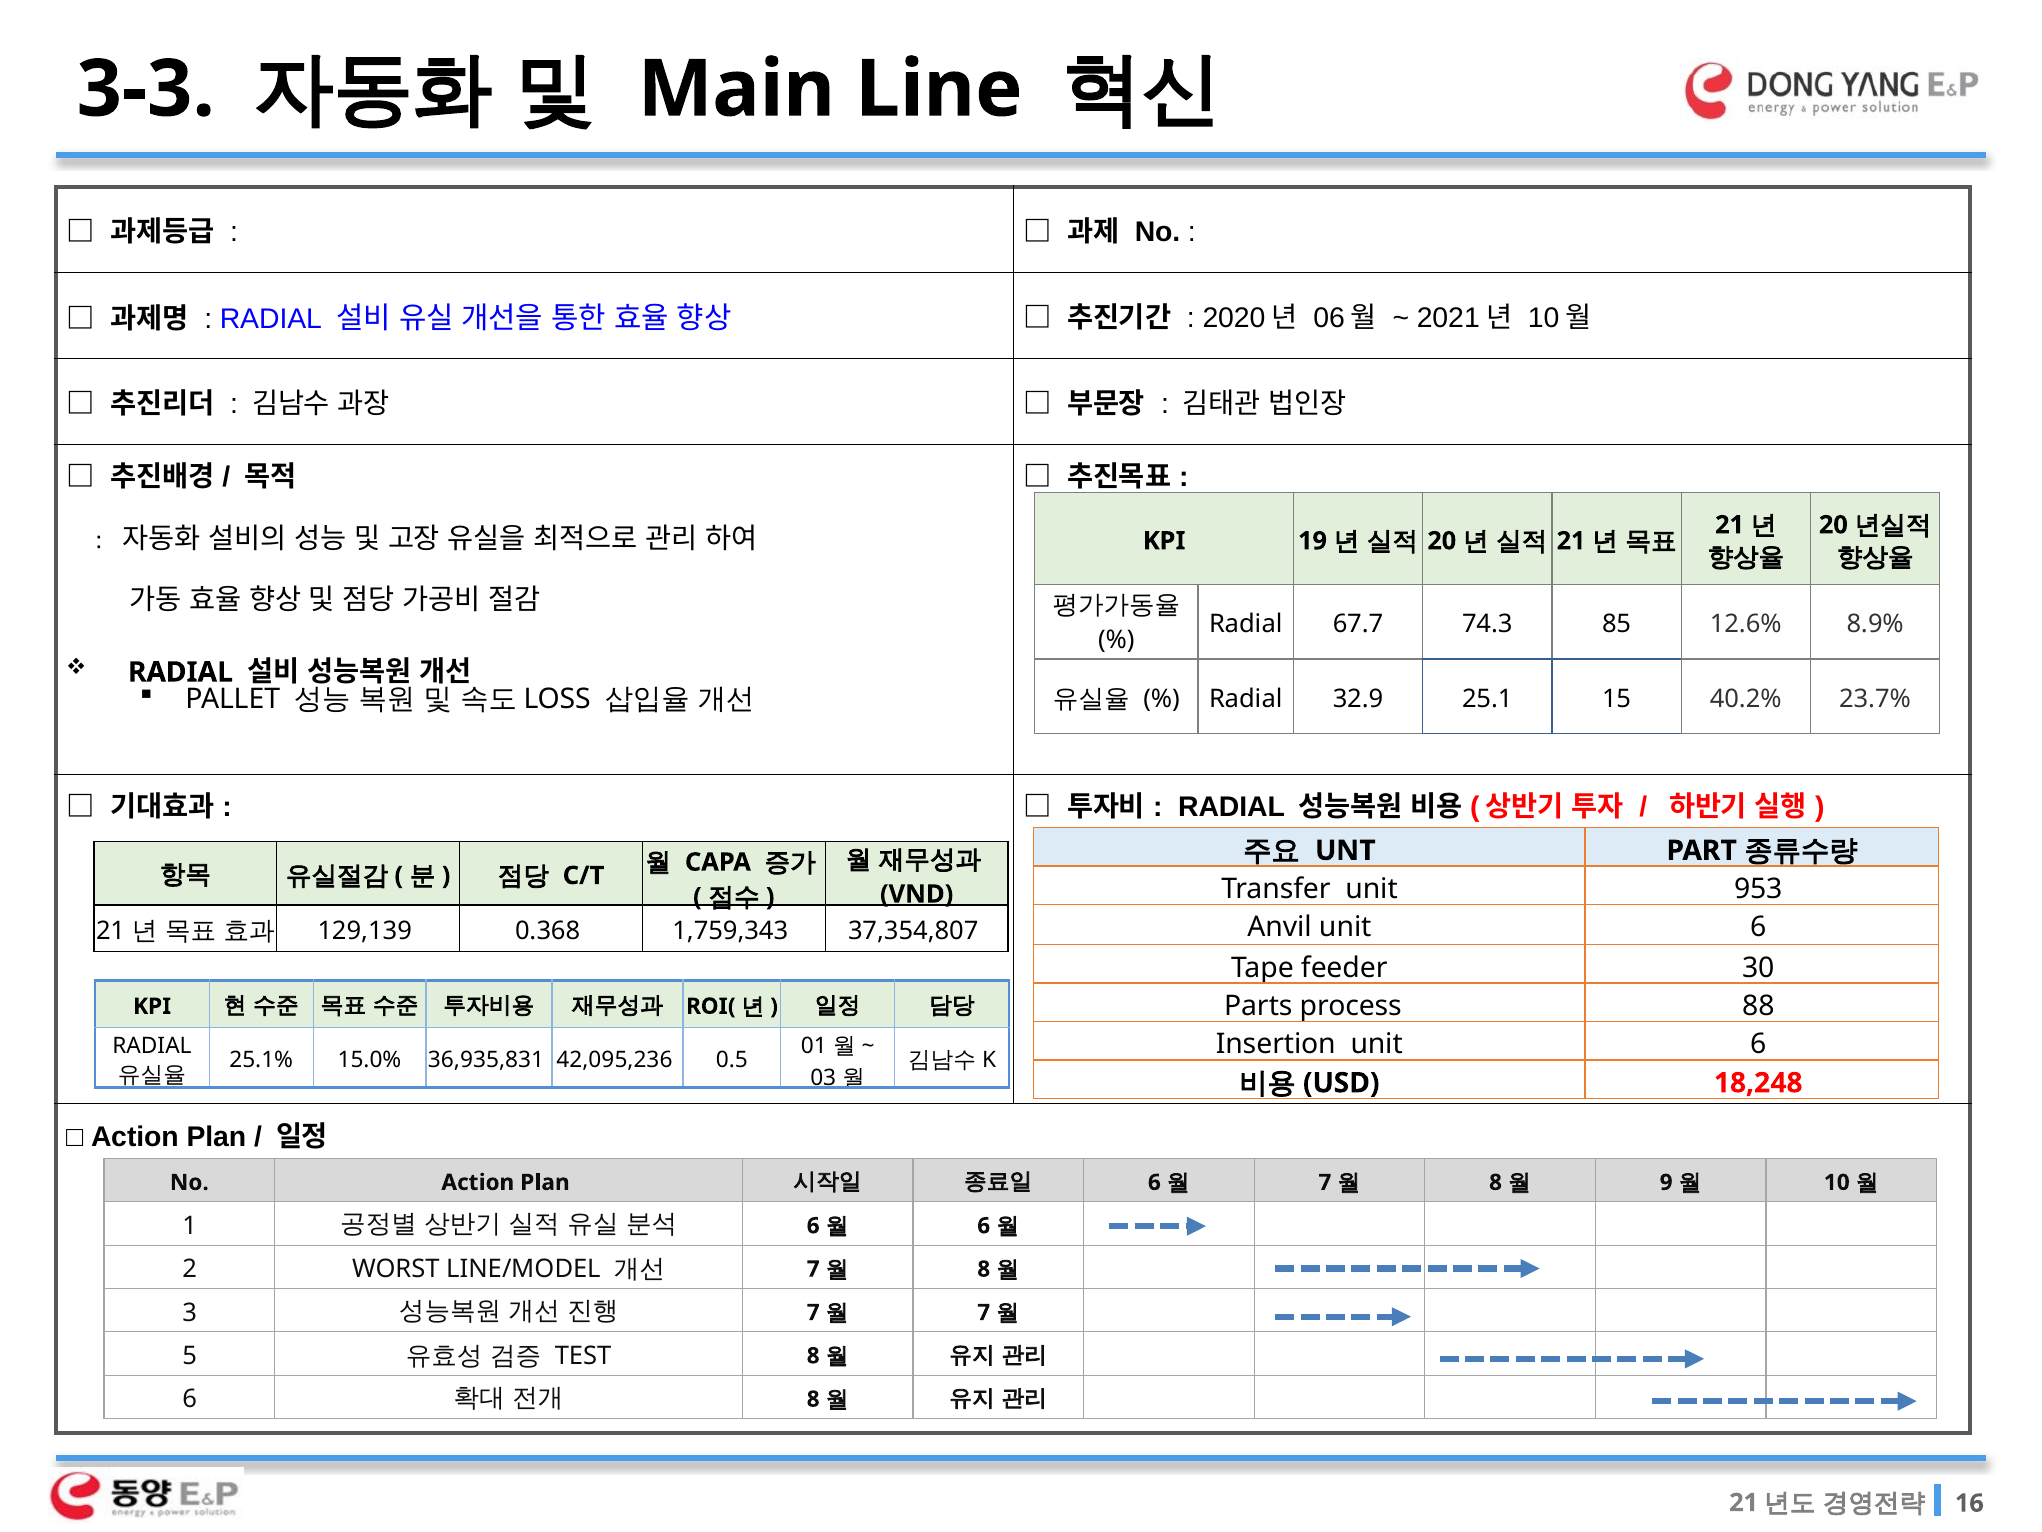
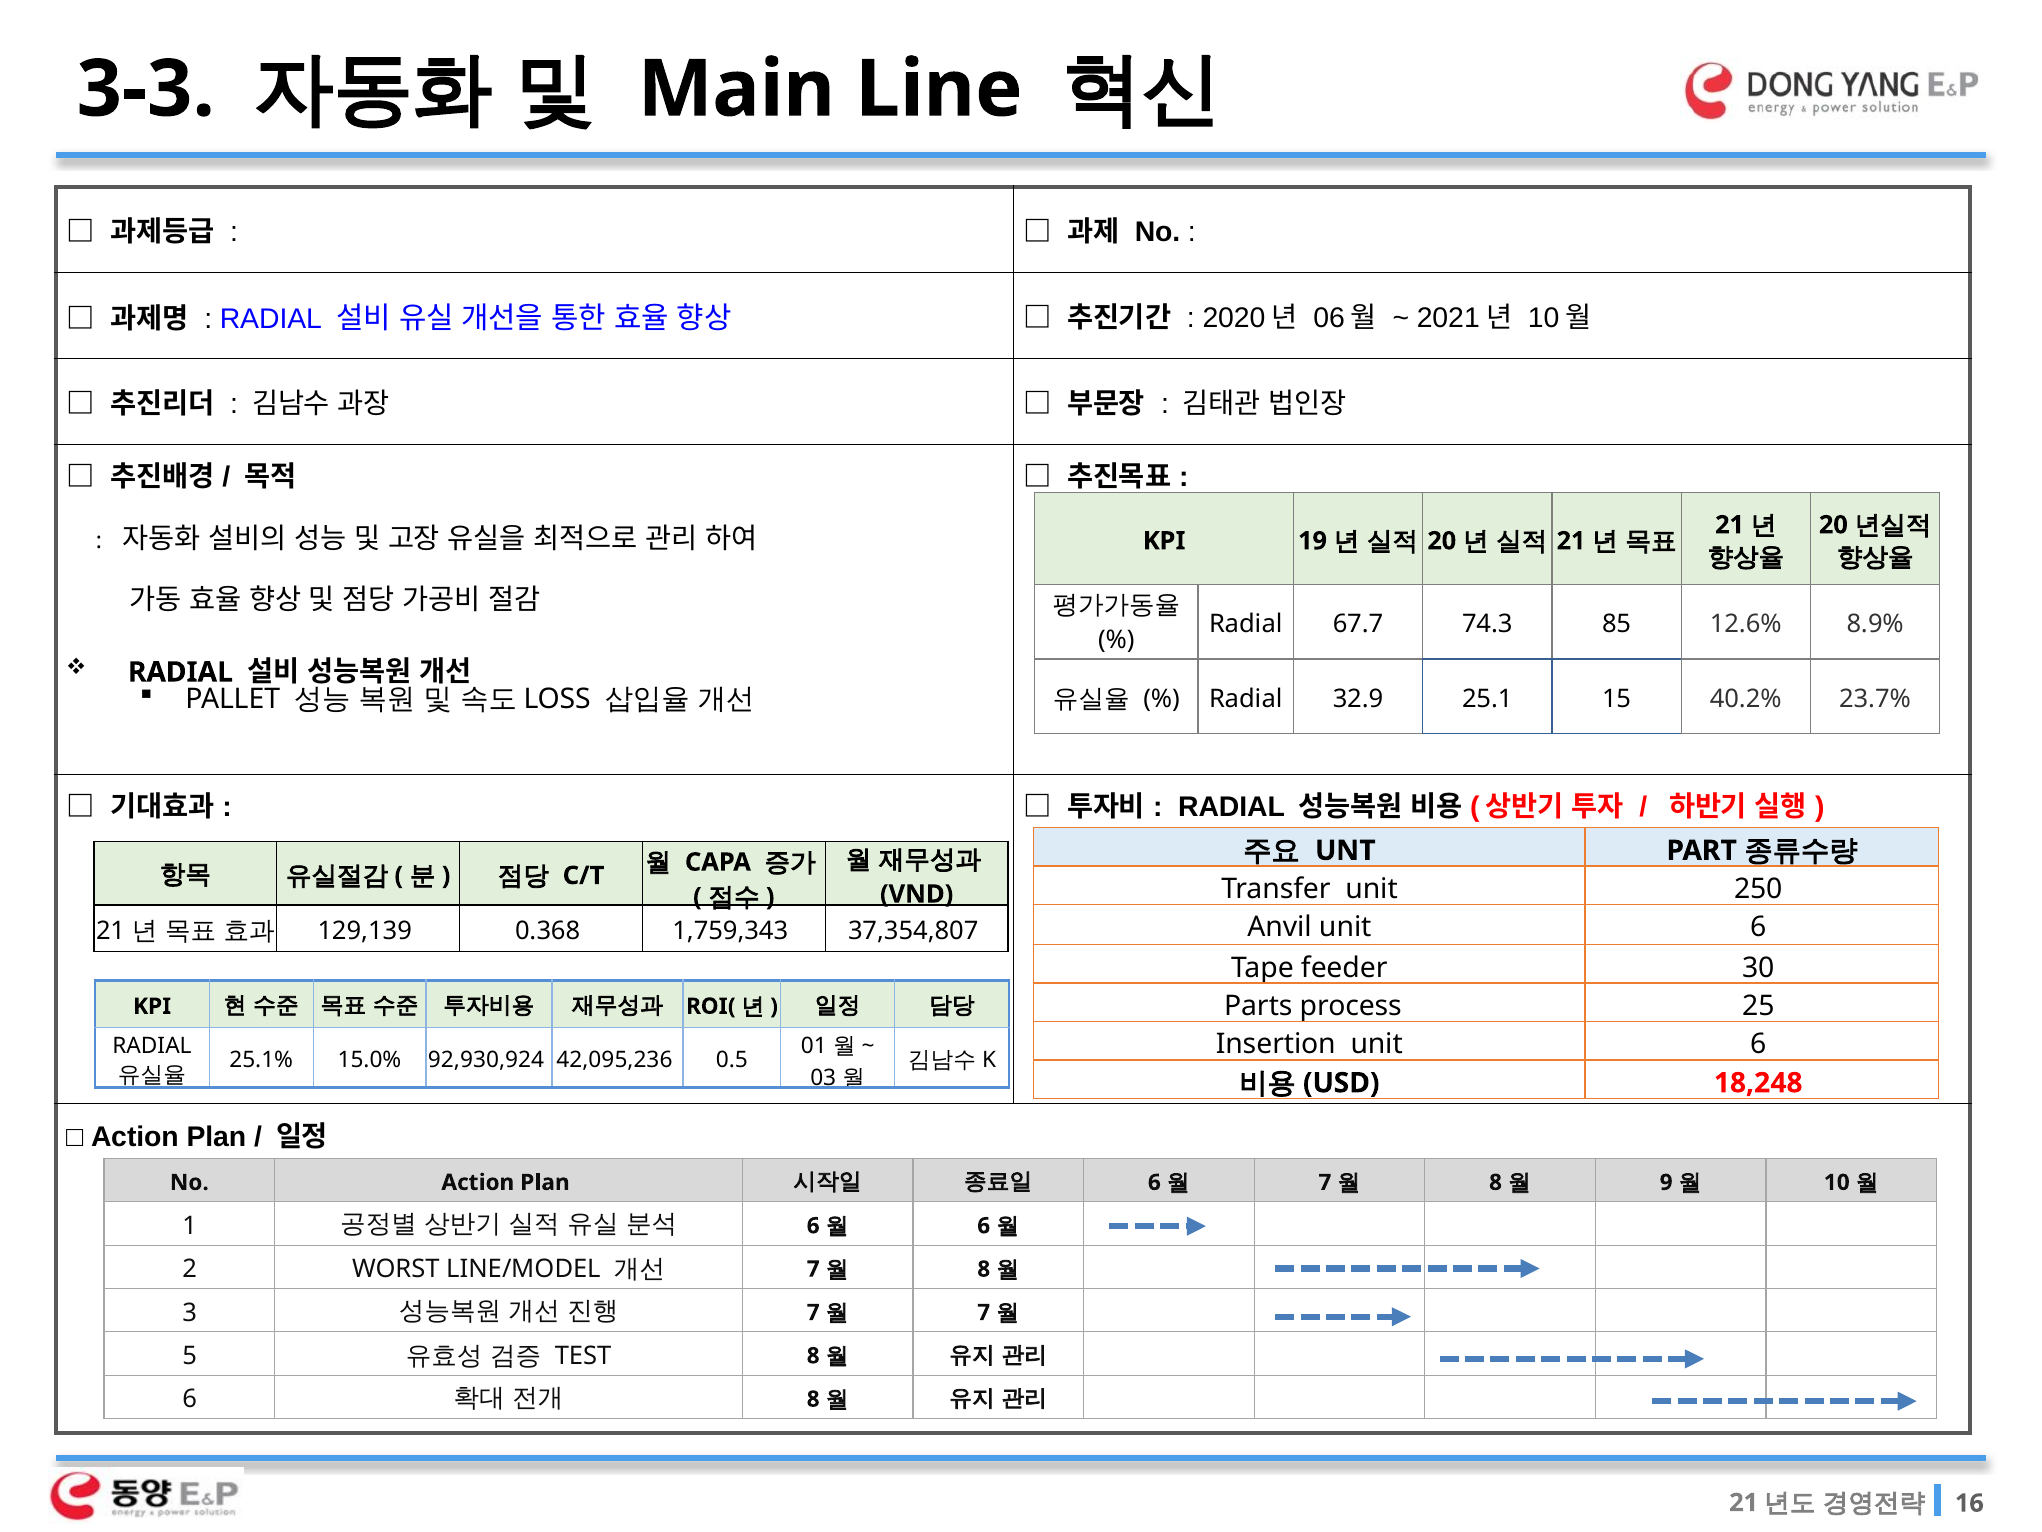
953: 953 -> 250
88: 88 -> 25
36,935,831: 36,935,831 -> 92,930,924
